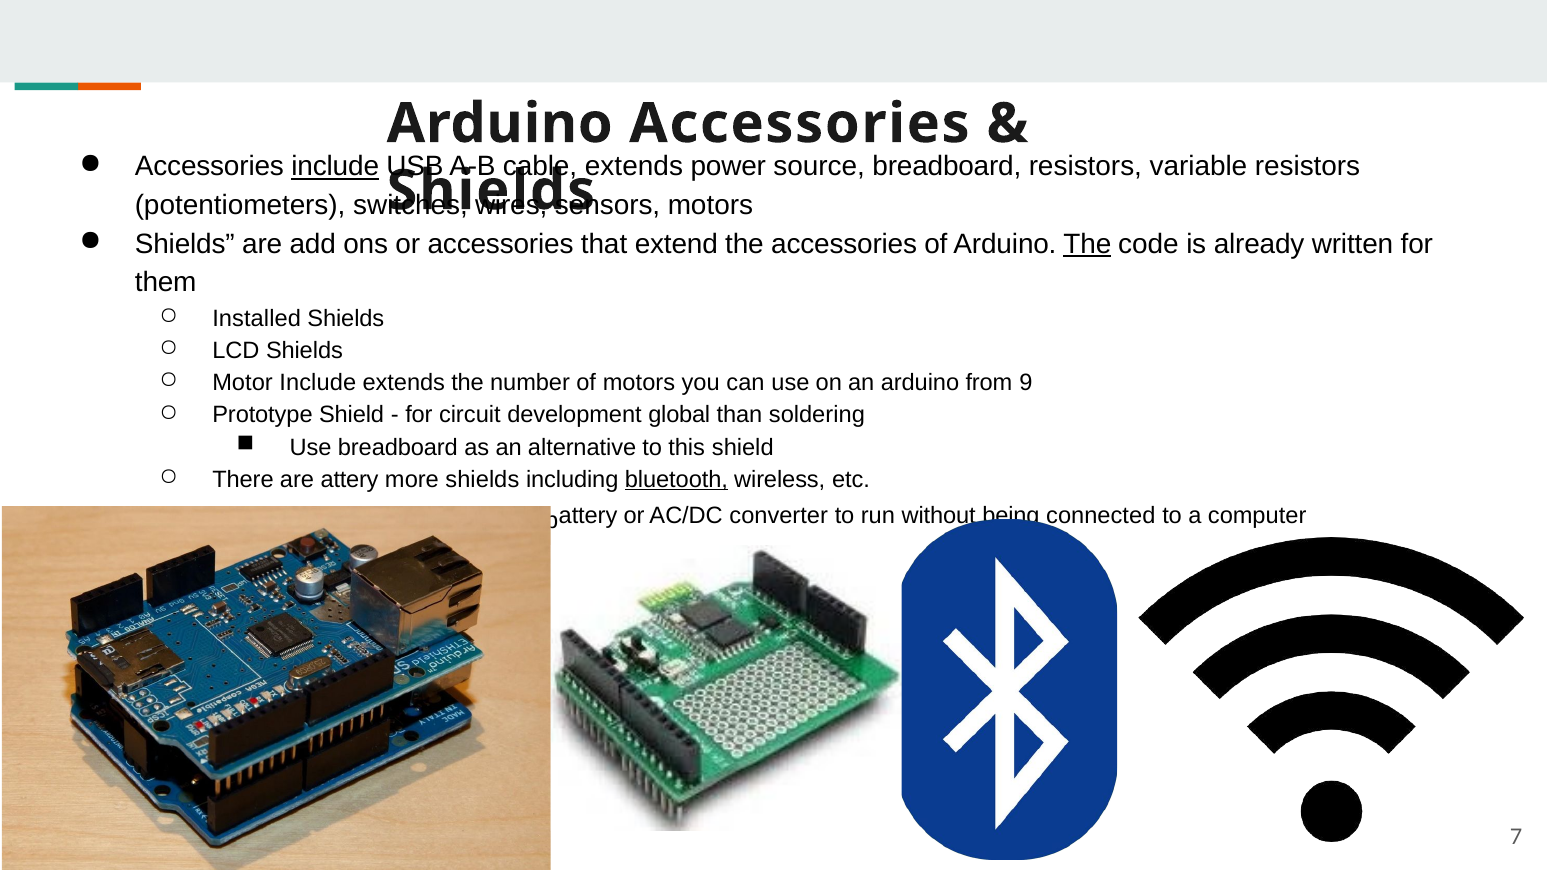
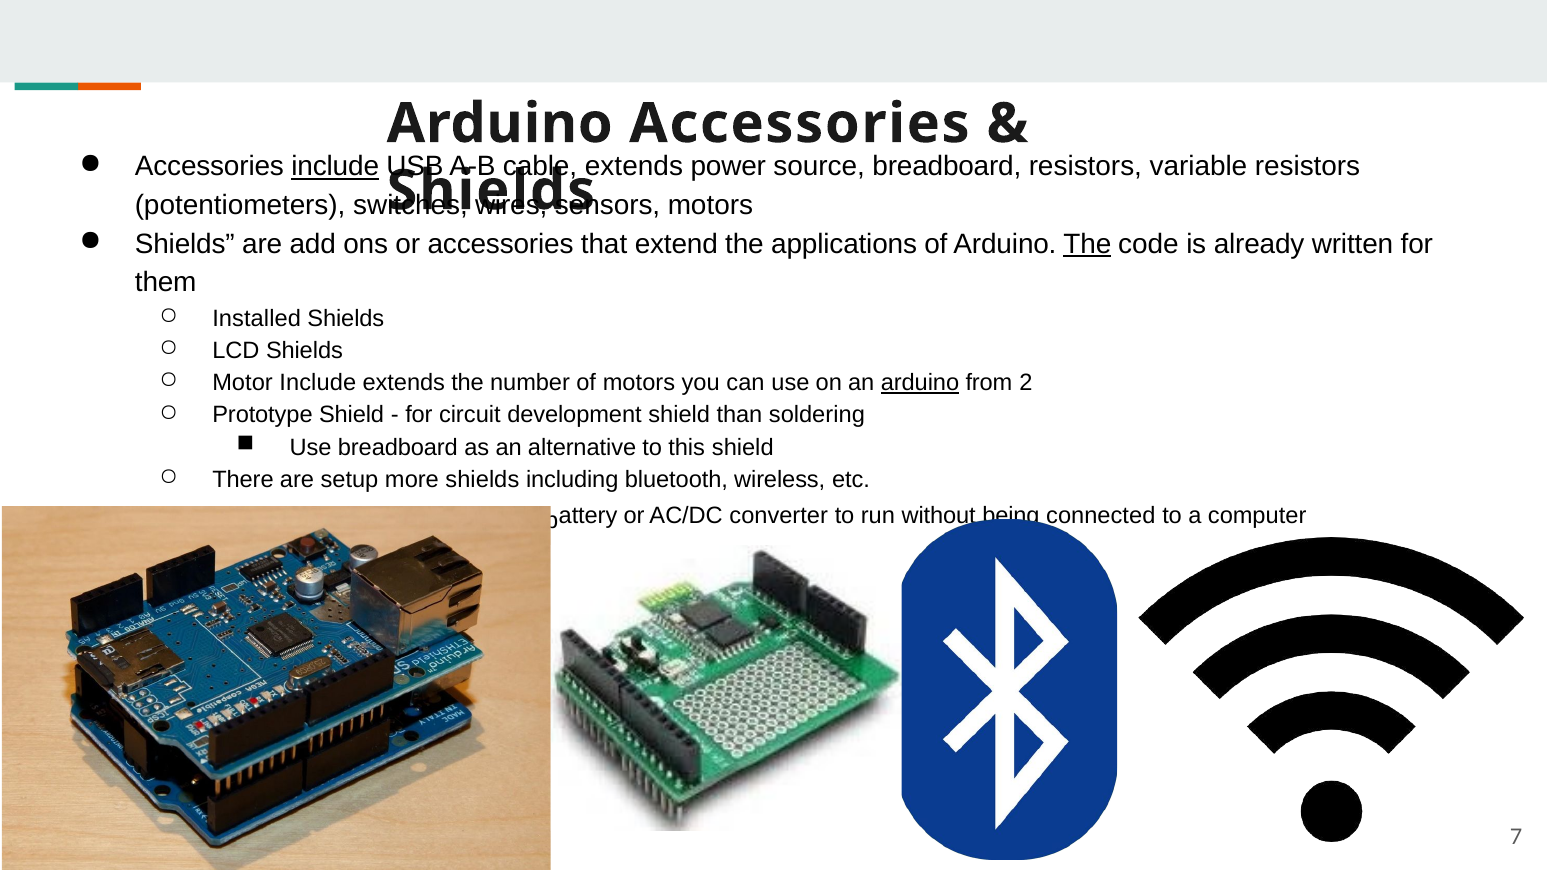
the accessories: accessories -> applications
arduino at (920, 383) underline: none -> present
9: 9 -> 2
development global: global -> shield
are attery: attery -> setup
bluetooth underline: present -> none
